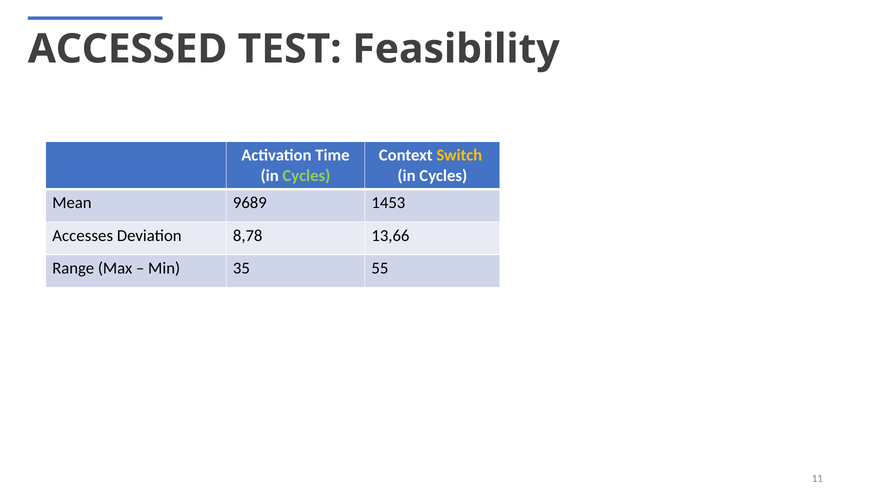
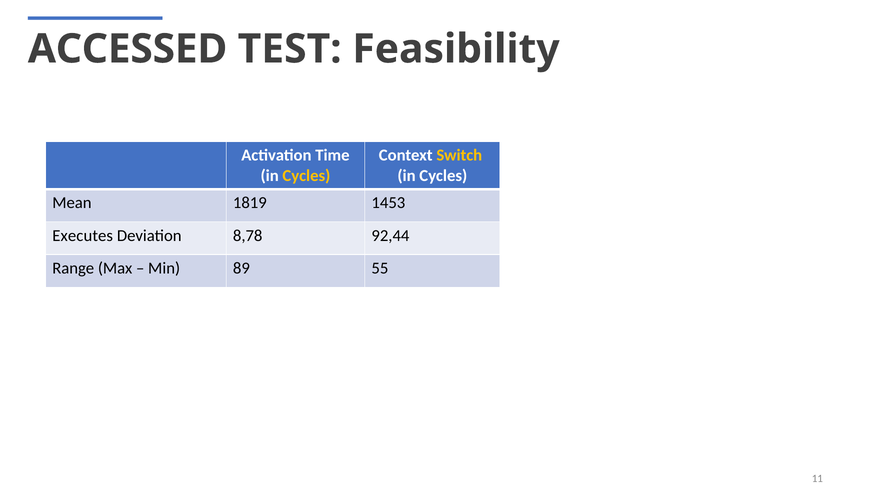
Cycles at (306, 176) colour: light green -> yellow
9689: 9689 -> 1819
Accesses: Accesses -> Executes
13,66: 13,66 -> 92,44
35: 35 -> 89
